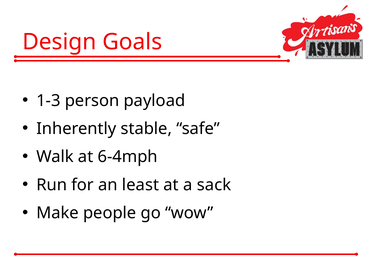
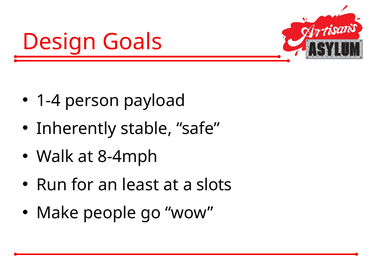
1-3: 1-3 -> 1-4
6-4mph: 6-4mph -> 8-4mph
sack: sack -> slots
